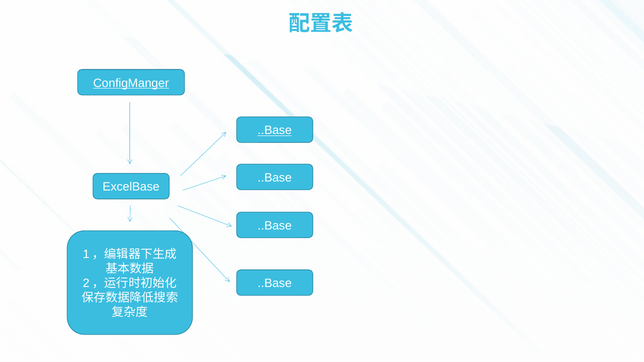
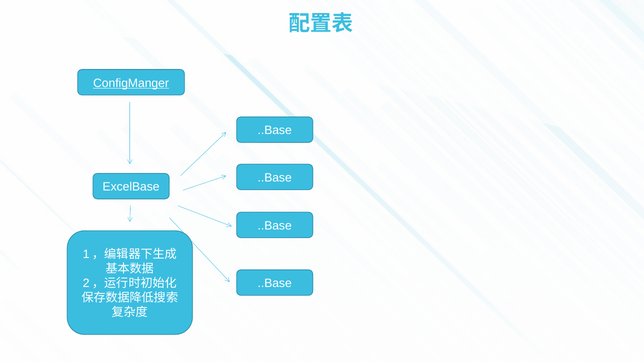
..Base at (275, 131) underline: present -> none
